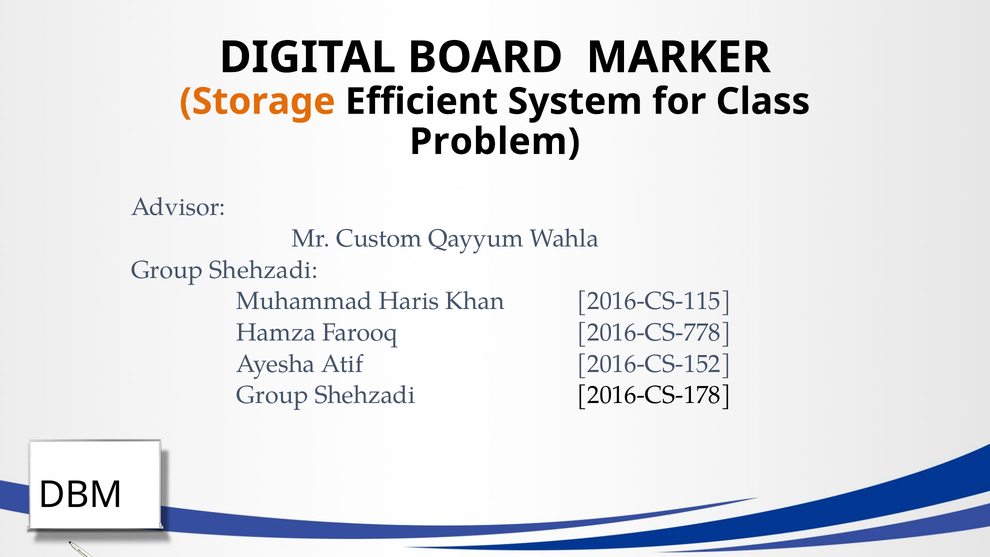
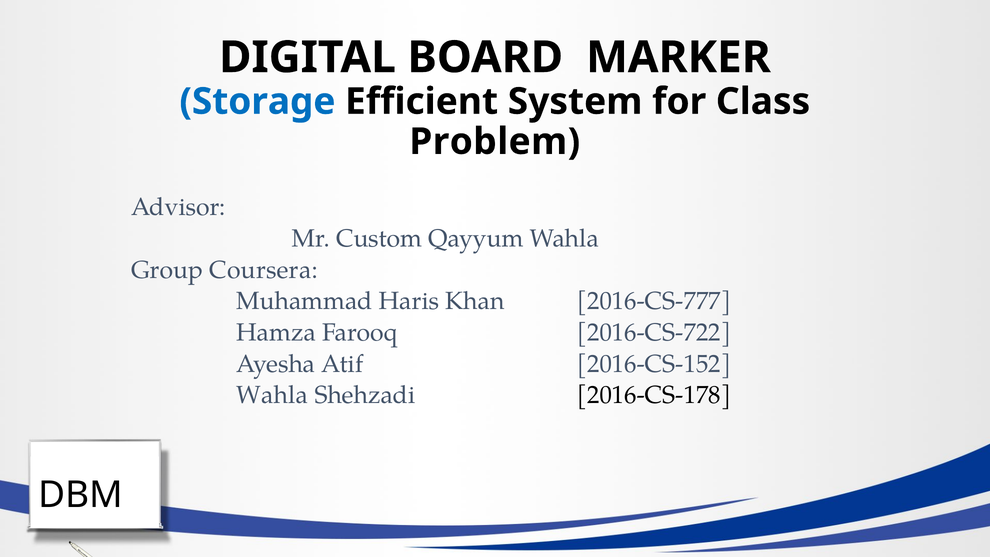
Storage colour: orange -> blue
Shehzadi at (264, 270): Shehzadi -> Coursera
2016-CS-115: 2016-CS-115 -> 2016-CS-777
2016-CS-778: 2016-CS-778 -> 2016-CS-722
Group at (272, 395): Group -> Wahla
